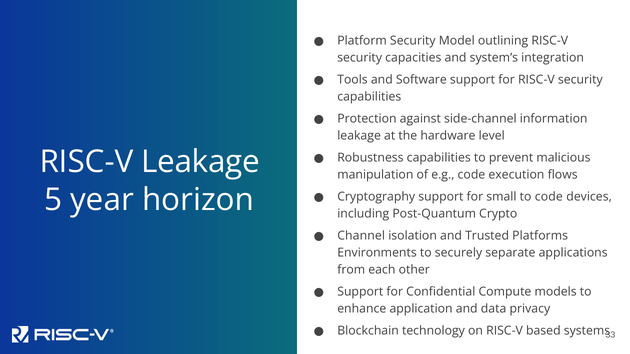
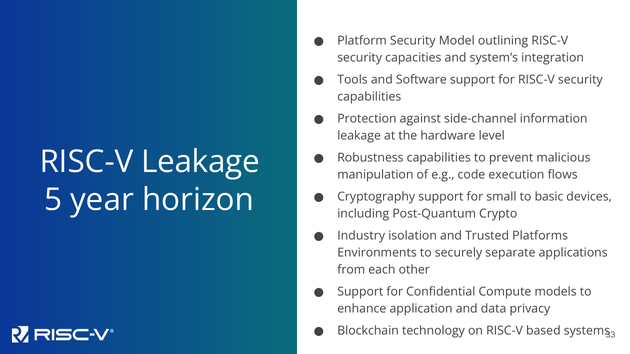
to code: code -> basic
Channel: Channel -> Industry
